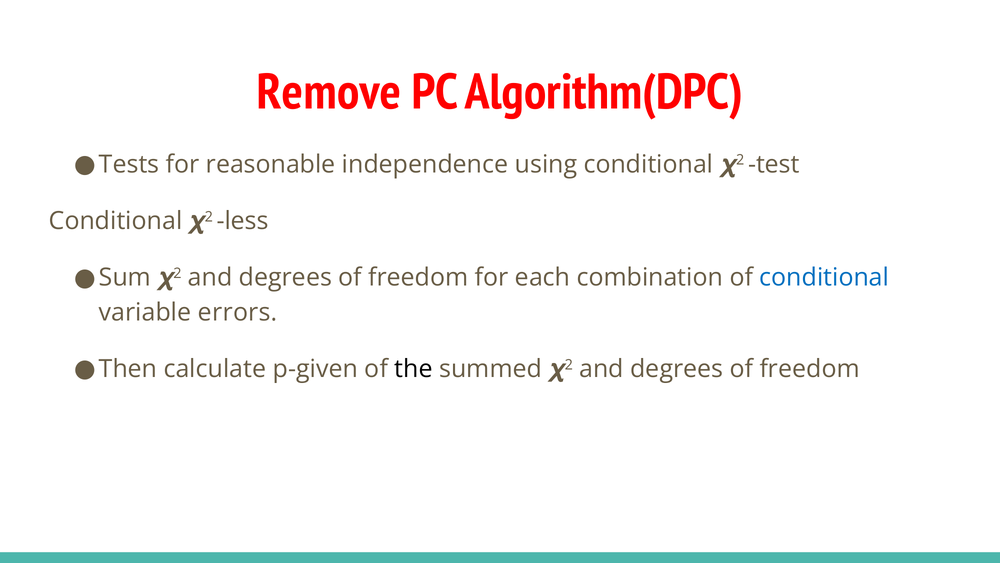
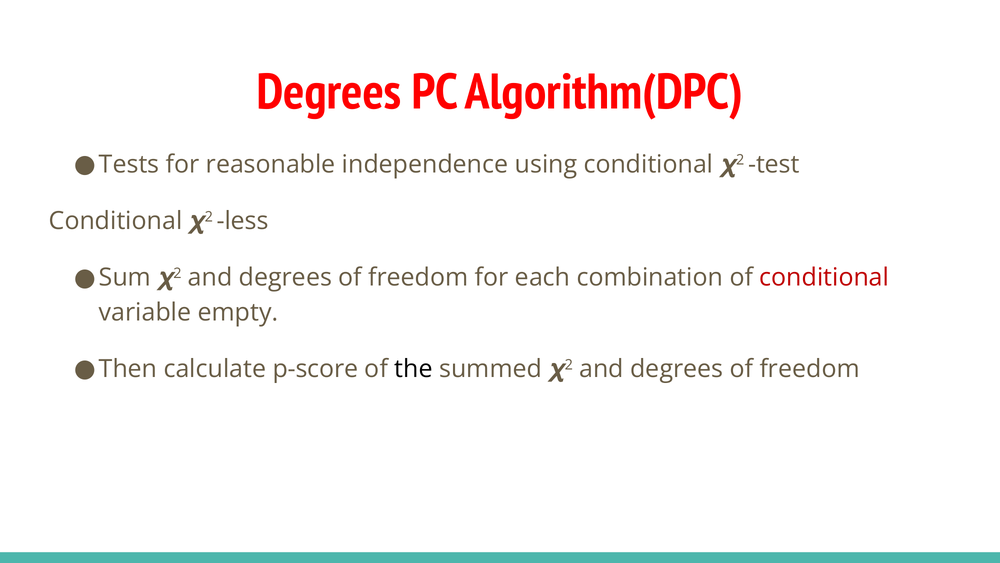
Remove at (329, 92): Remove -> Degrees
conditional at (824, 277) colour: blue -> red
errors: errors -> empty
p-given: p-given -> p-score
